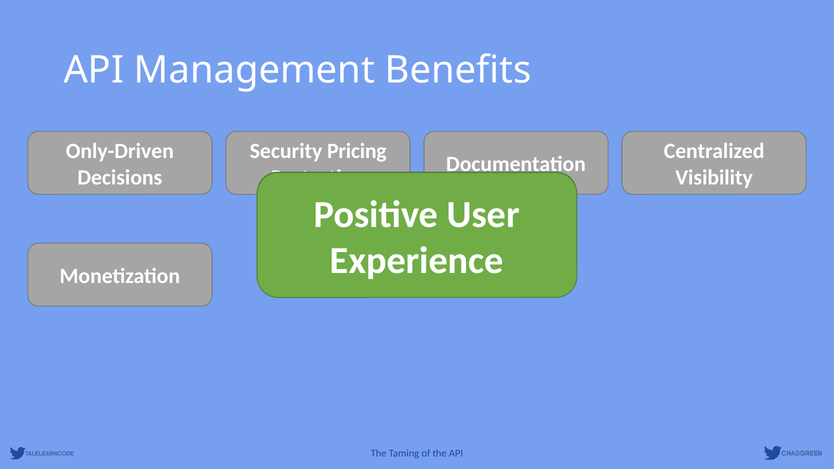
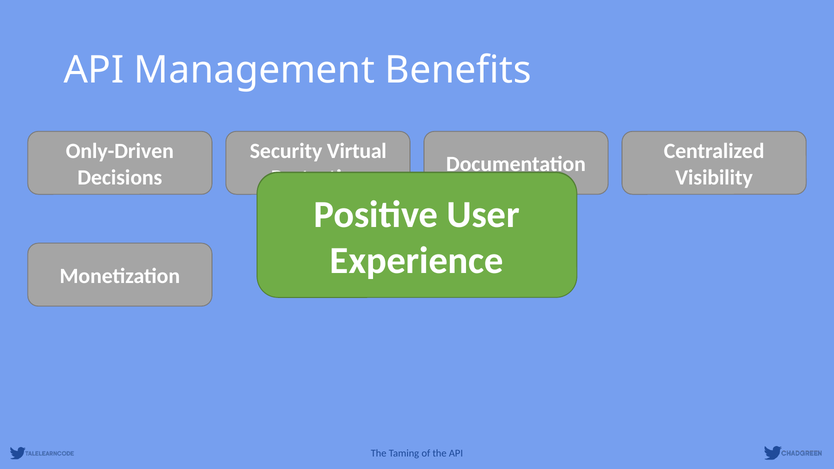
Pricing: Pricing -> Virtual
